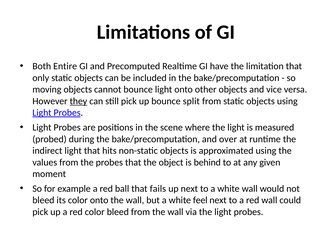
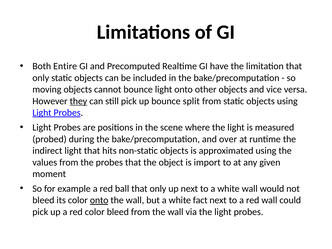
behind: behind -> import
ball that fails: fails -> only
onto at (99, 200) underline: none -> present
feel: feel -> fact
